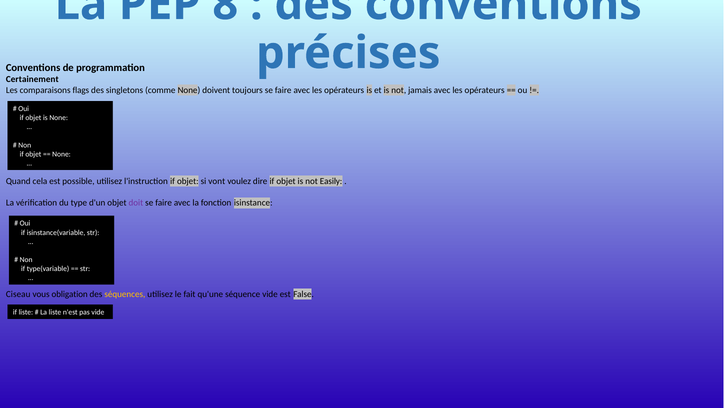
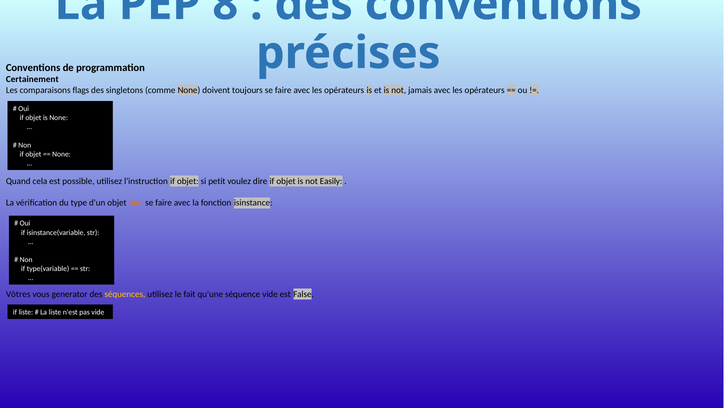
vont: vont -> petit
doit colour: purple -> orange
Ciseau: Ciseau -> Vôtres
obligation: obligation -> generator
